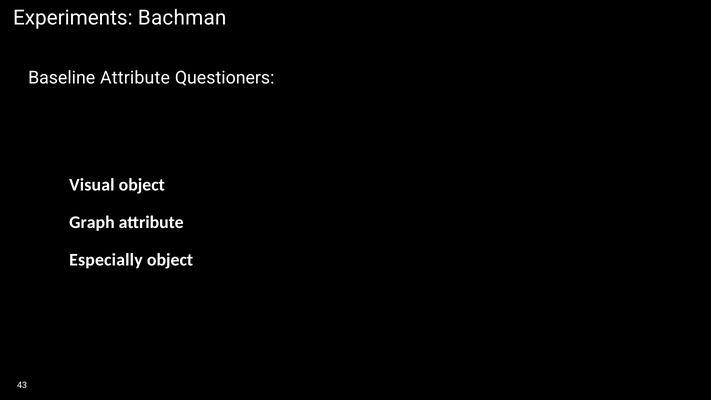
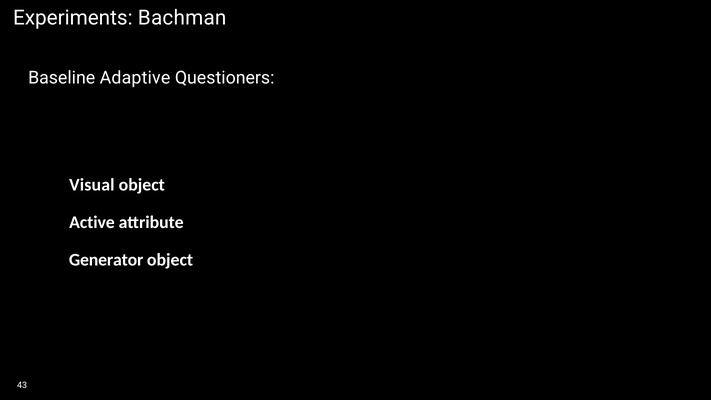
Baseline Attribute: Attribute -> Adaptive
Graph: Graph -> Active
Especially: Especially -> Generator
